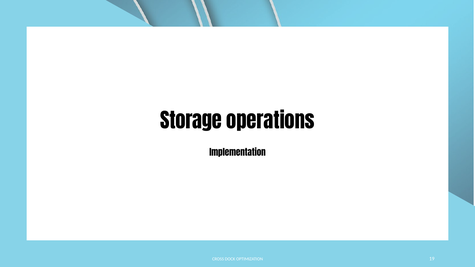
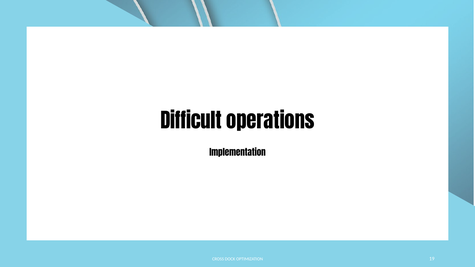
Storage: Storage -> Difficult
